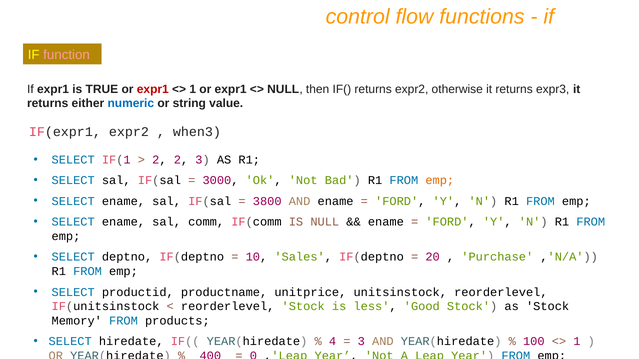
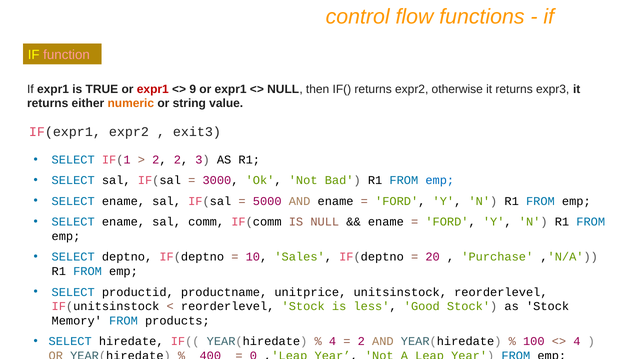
1 at (193, 89): 1 -> 9
numeric colour: blue -> orange
when3: when3 -> exit3
emp at (440, 181) colour: orange -> blue
3800: 3800 -> 5000
3 at (361, 342): 3 -> 2
1 at (577, 342): 1 -> 4
